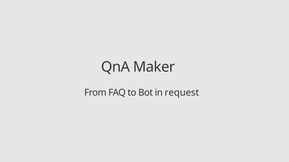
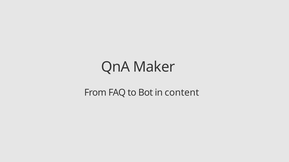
request: request -> content
